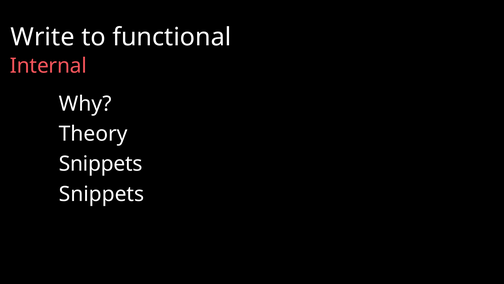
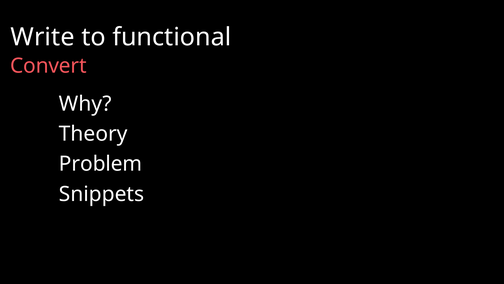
Internal: Internal -> Convert
Snippets at (101, 164): Snippets -> Problem
